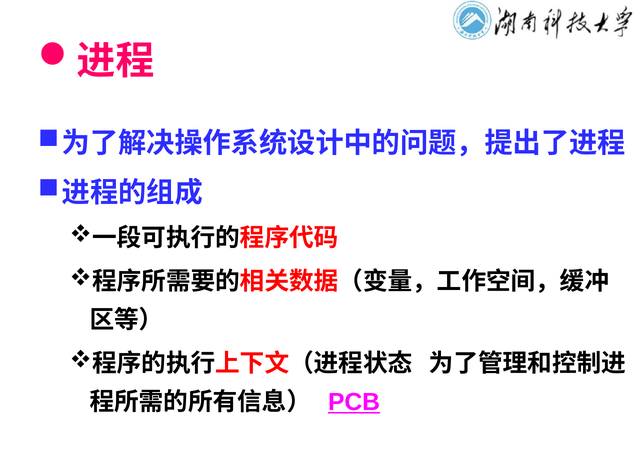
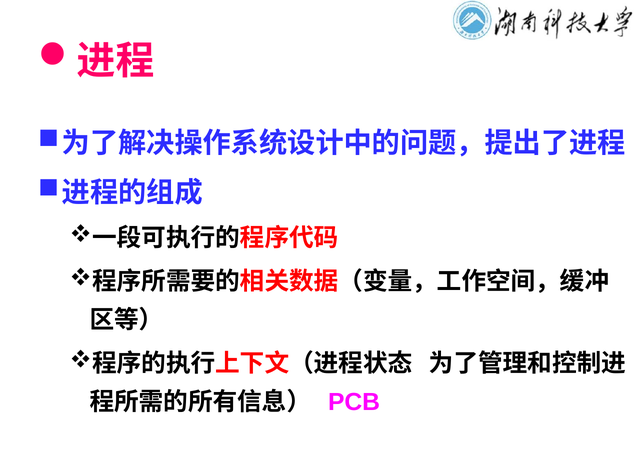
PCB underline: present -> none
